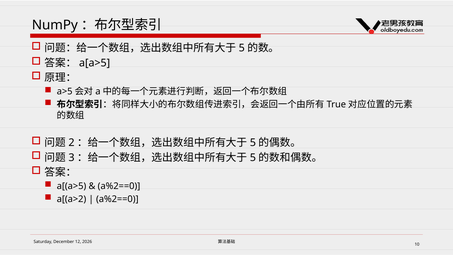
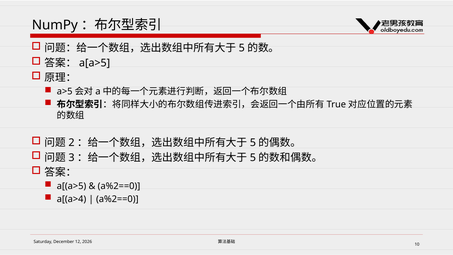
a[(a>2: a[(a>2 -> a[(a>4
